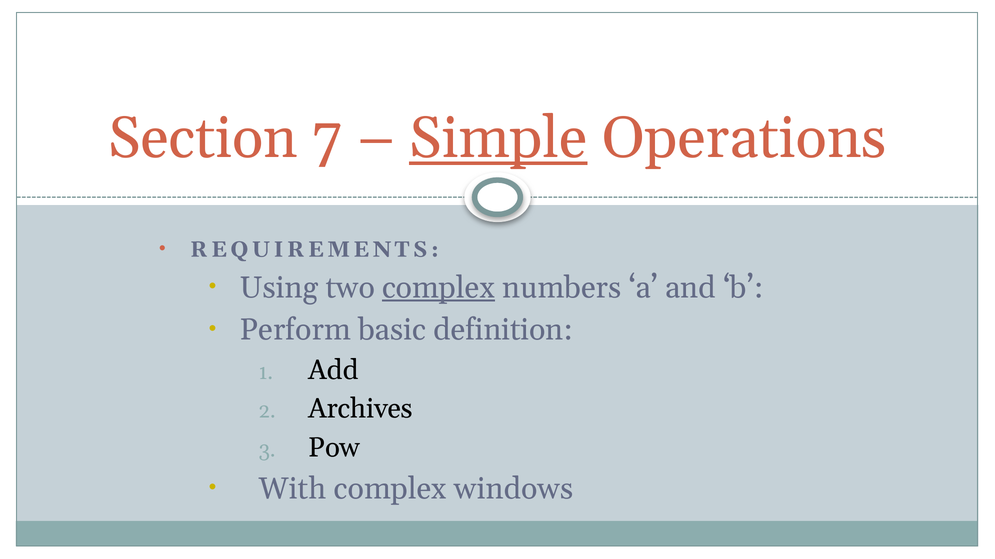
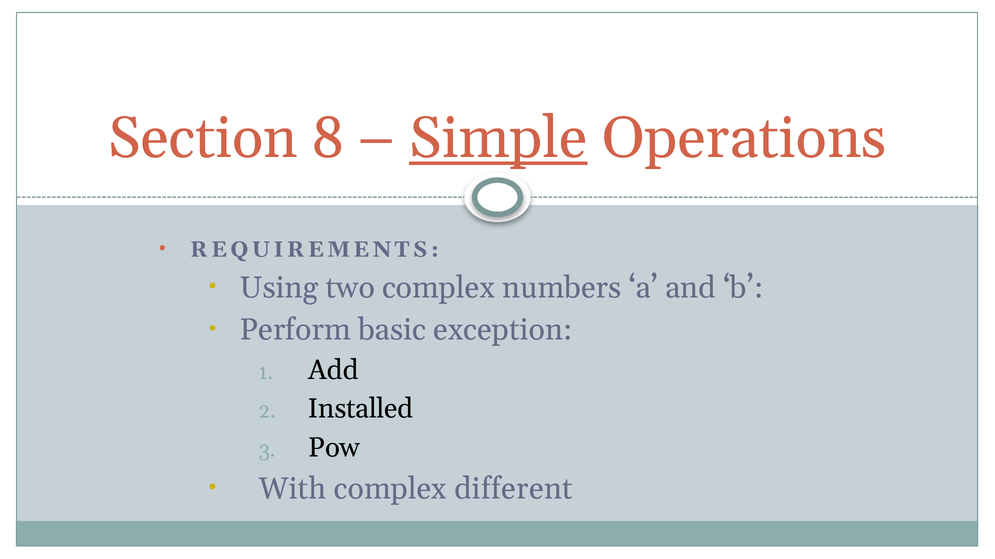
7: 7 -> 8
complex at (439, 288) underline: present -> none
definition: definition -> exception
Archives: Archives -> Installed
windows: windows -> different
